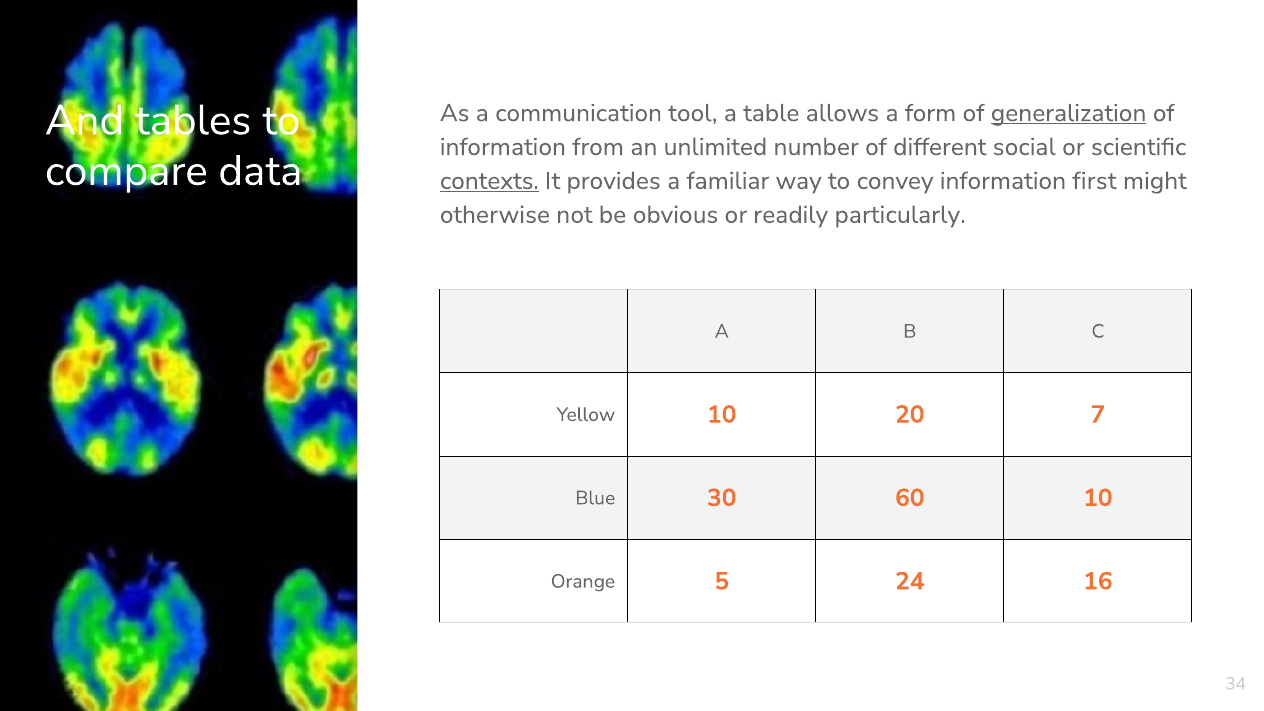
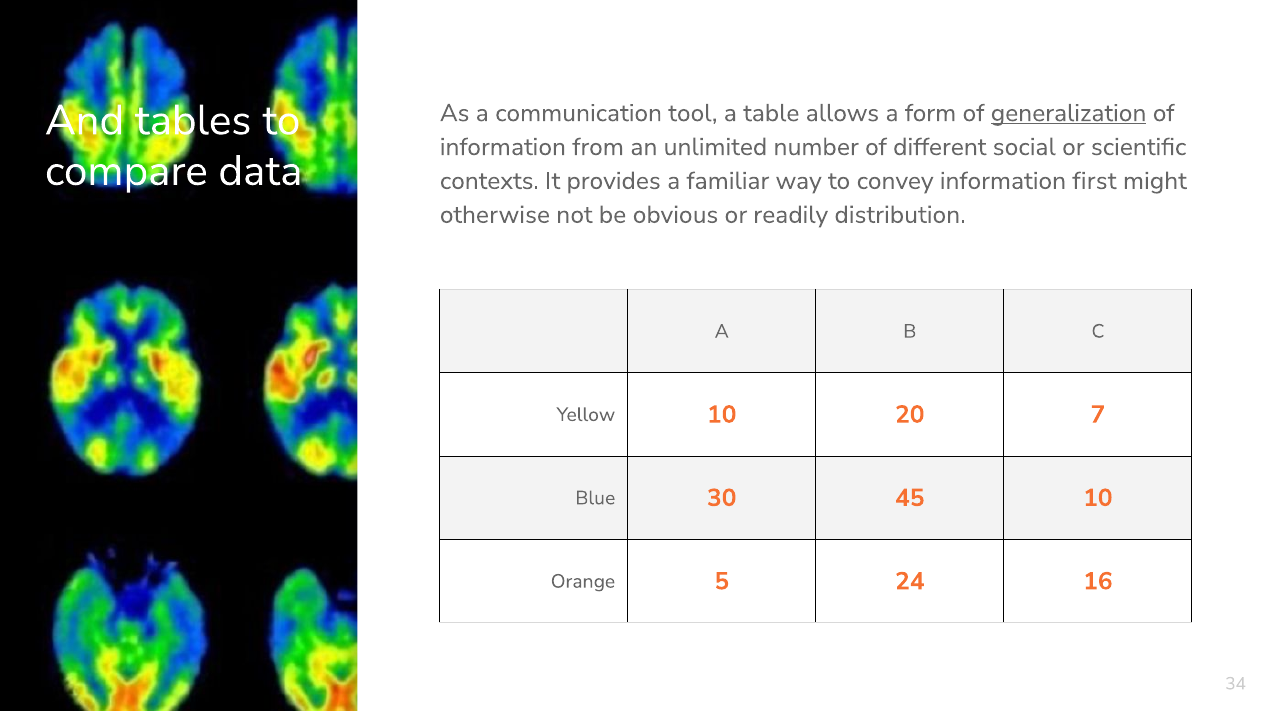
contexts underline: present -> none
particularly: particularly -> distribution
60: 60 -> 45
